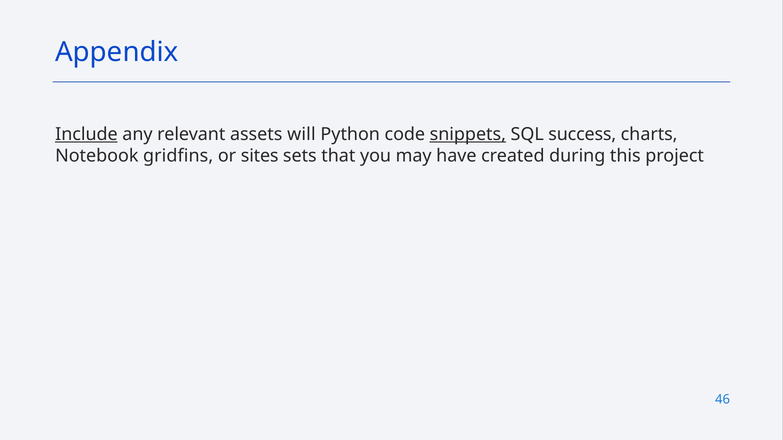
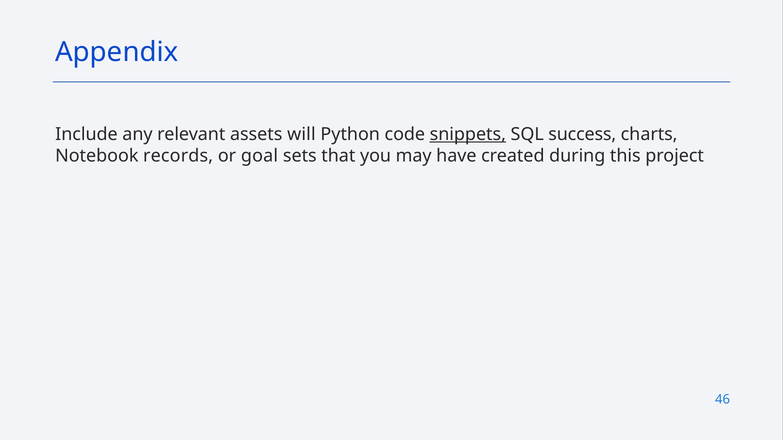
Include underline: present -> none
gridfins: gridfins -> records
sites: sites -> goal
